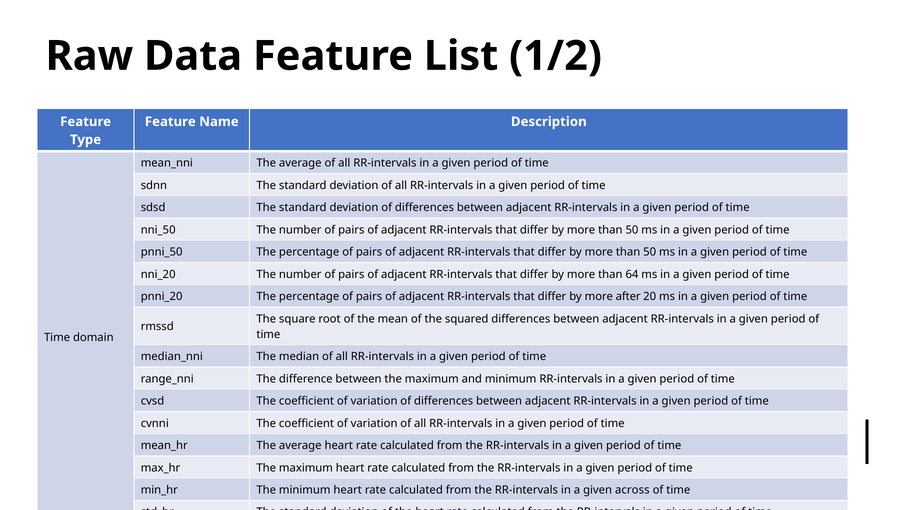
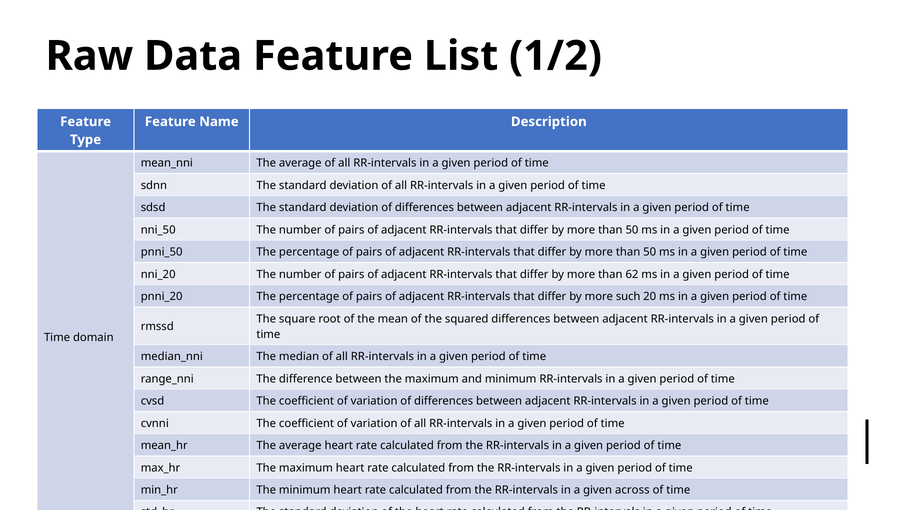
64: 64 -> 62
after: after -> such
